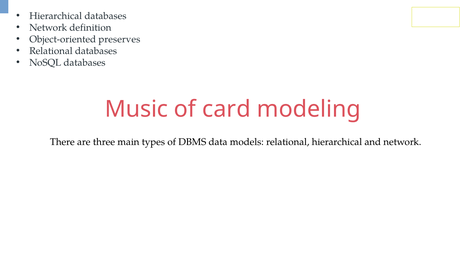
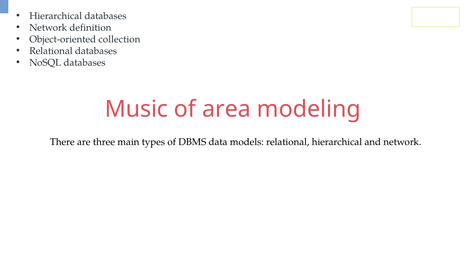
preserves: preserves -> collection
card: card -> area
